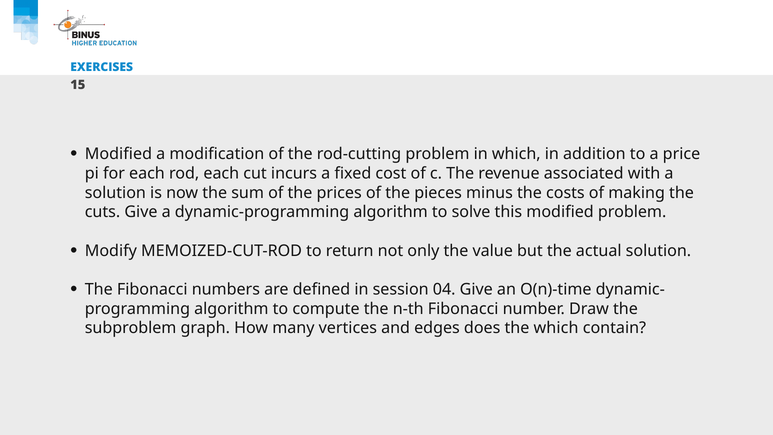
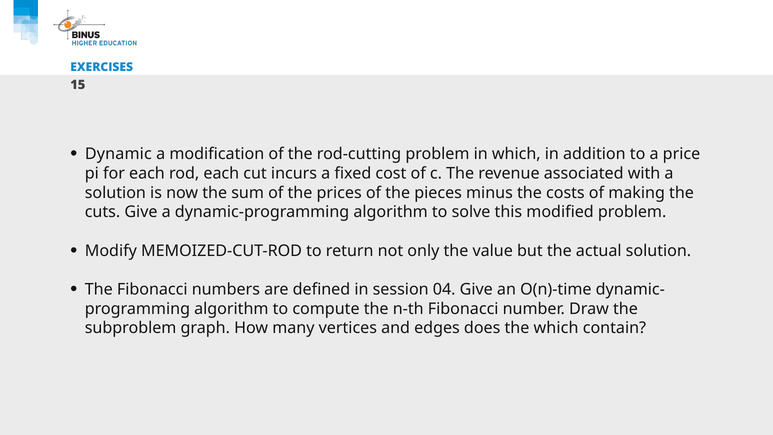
Modified at (118, 154): Modified -> Dynamic
